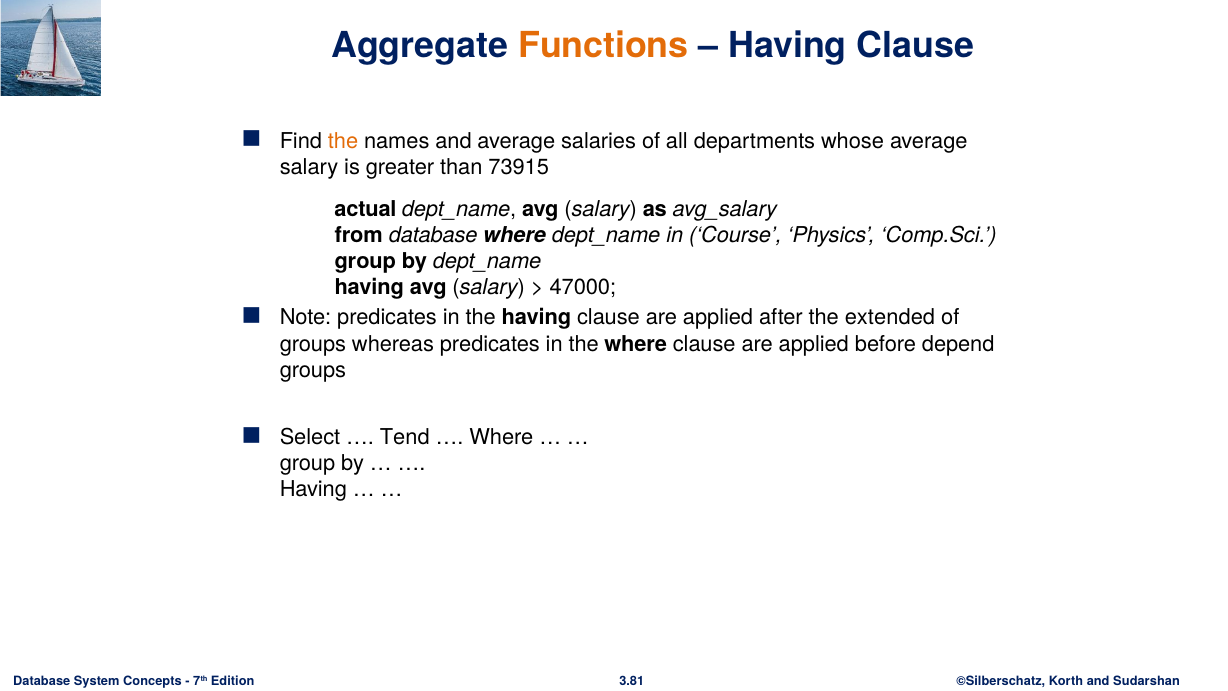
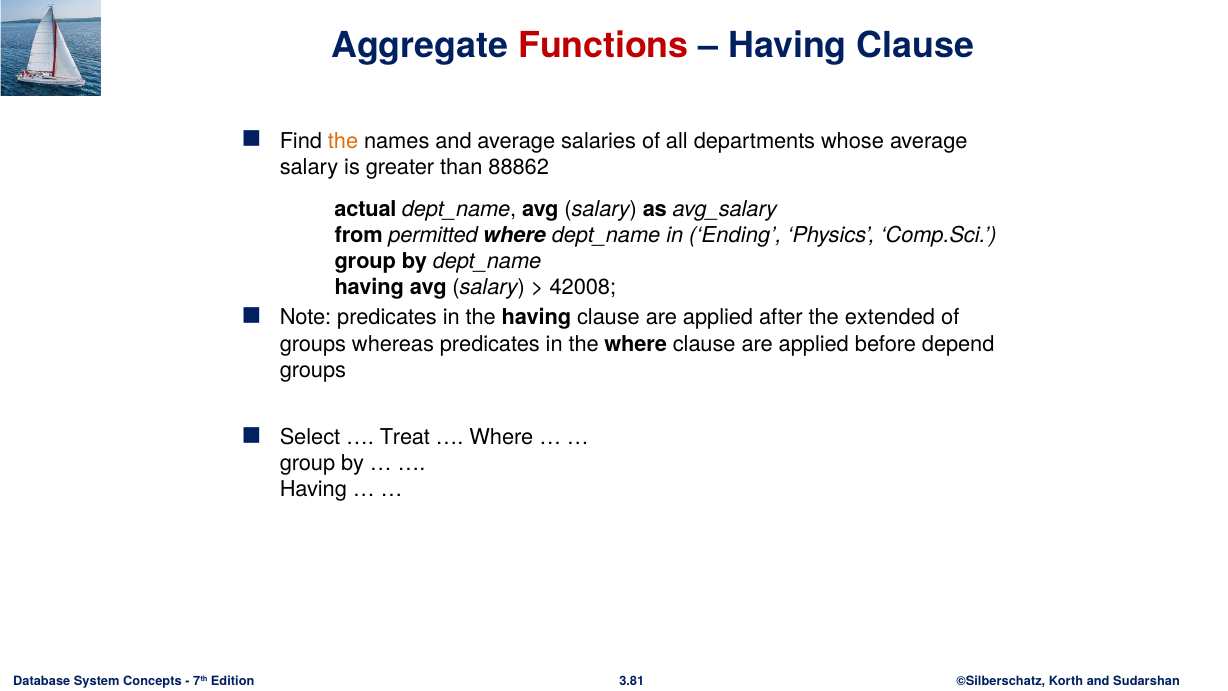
Functions colour: orange -> red
73915: 73915 -> 88862
from database: database -> permitted
Course: Course -> Ending
47000: 47000 -> 42008
Tend: Tend -> Treat
